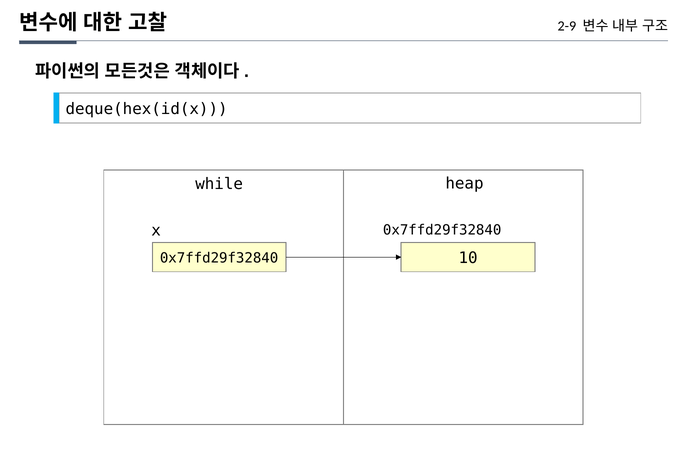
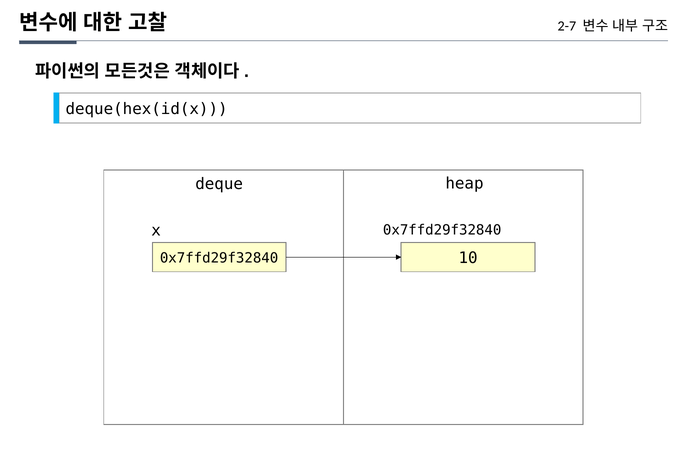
2-9: 2-9 -> 2-7
while: while -> deque
